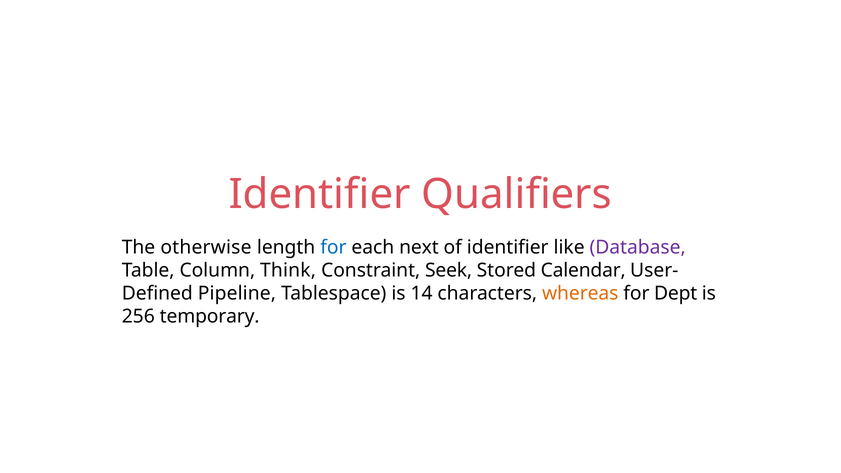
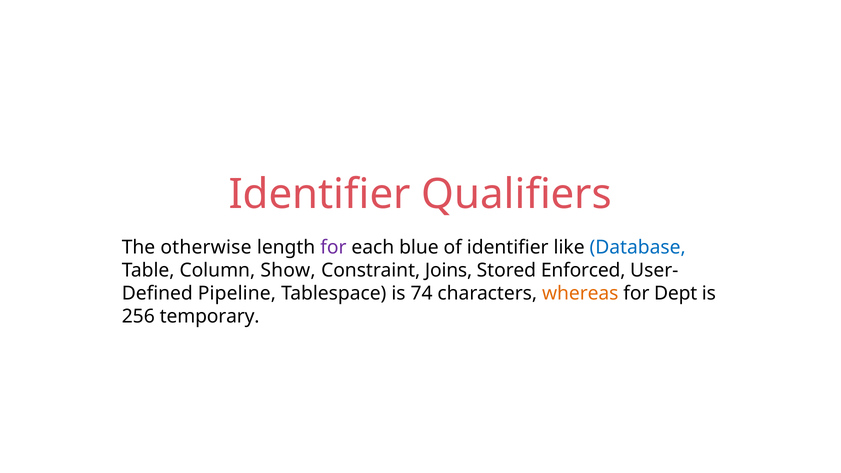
for at (333, 247) colour: blue -> purple
next: next -> blue
Database colour: purple -> blue
Think: Think -> Show
Seek: Seek -> Joins
Calendar: Calendar -> Enforced
14: 14 -> 74
